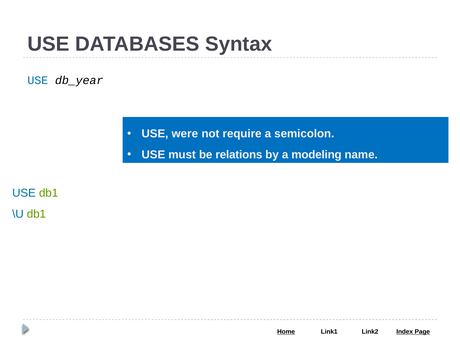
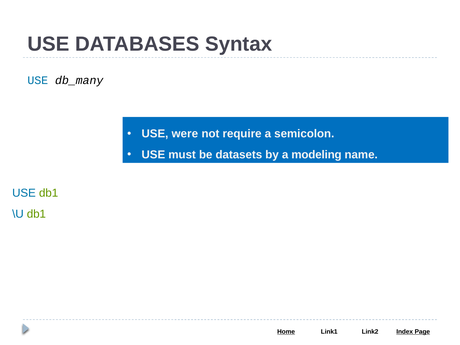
db_year: db_year -> db_many
relations: relations -> datasets
